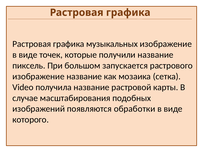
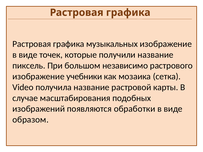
запускается: запускается -> независимо
изображение название: название -> учебники
которого: которого -> образом
